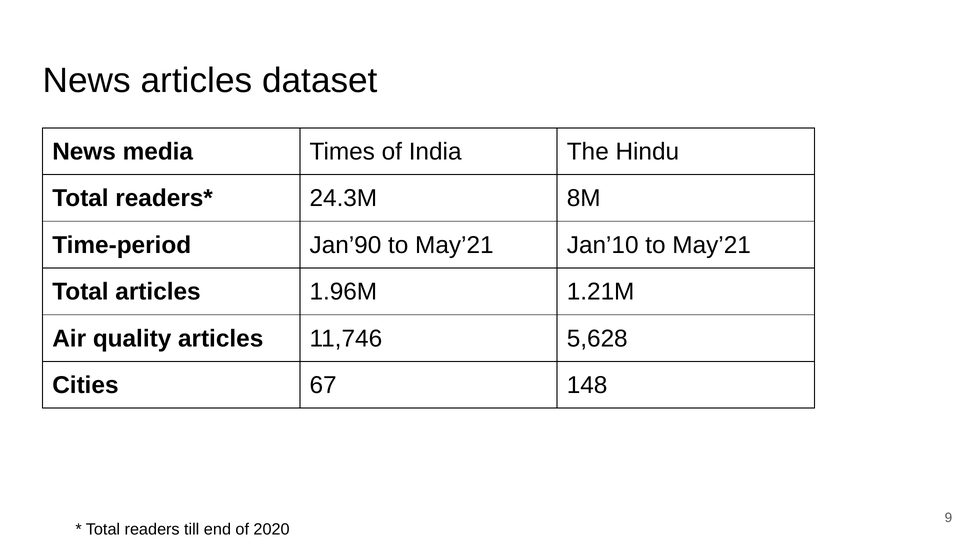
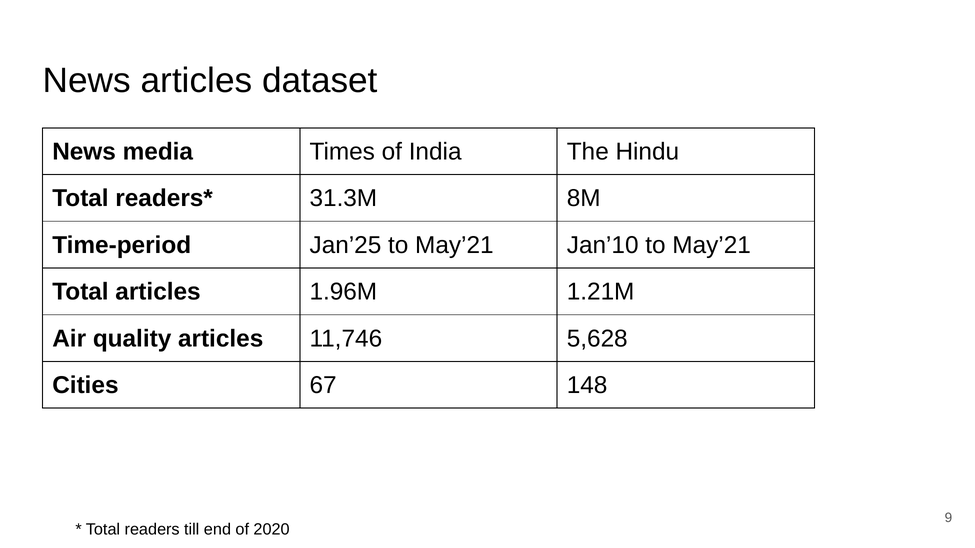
24.3M: 24.3M -> 31.3M
Jan’90: Jan’90 -> Jan’25
